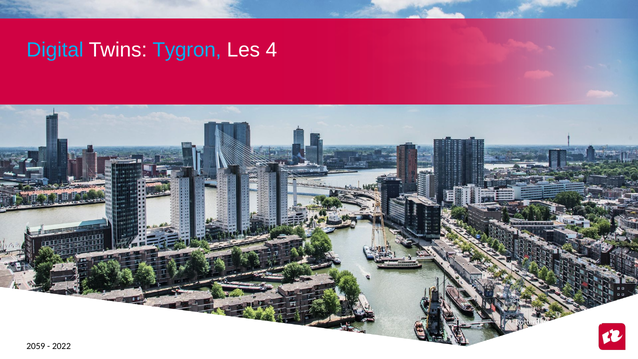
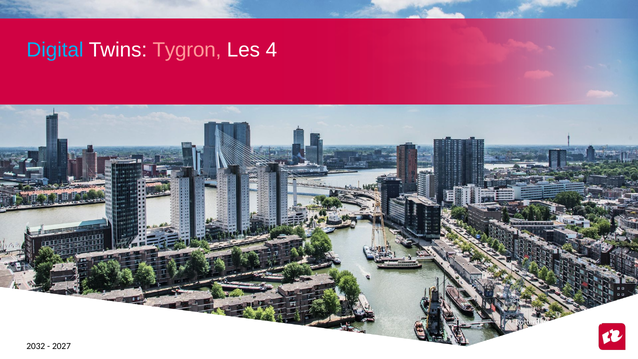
Tygron colour: light blue -> pink
2059: 2059 -> 2032
2022: 2022 -> 2027
